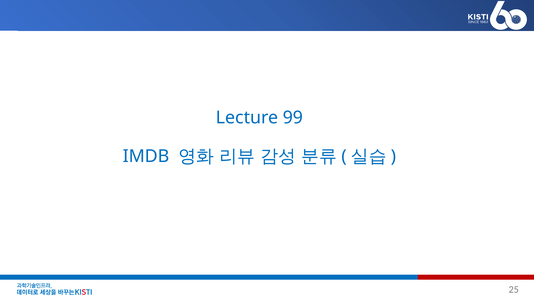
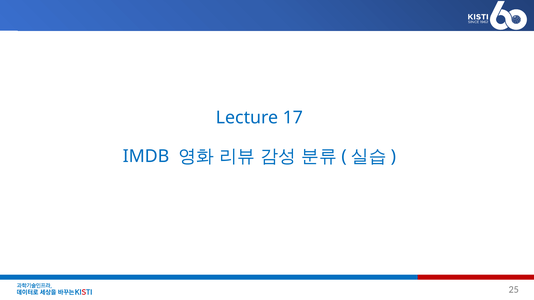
99: 99 -> 17
